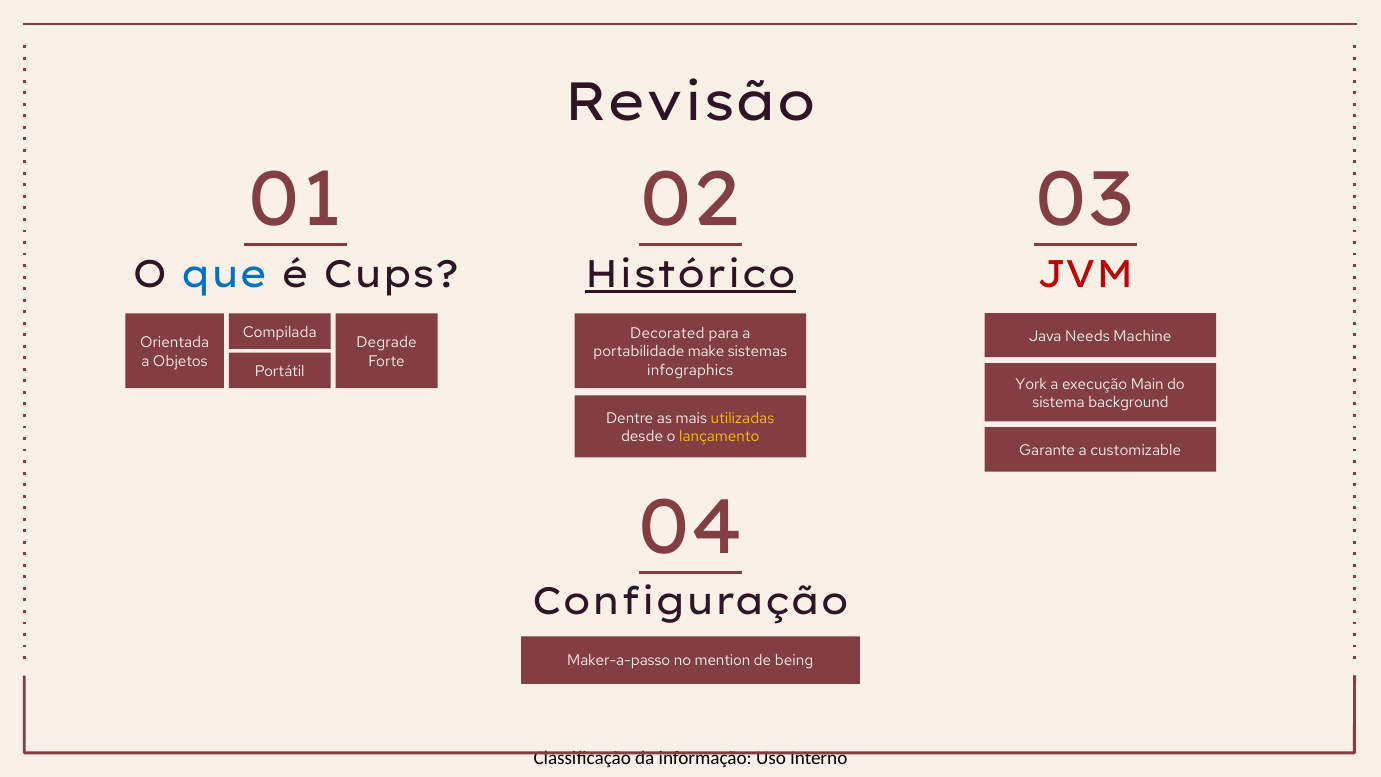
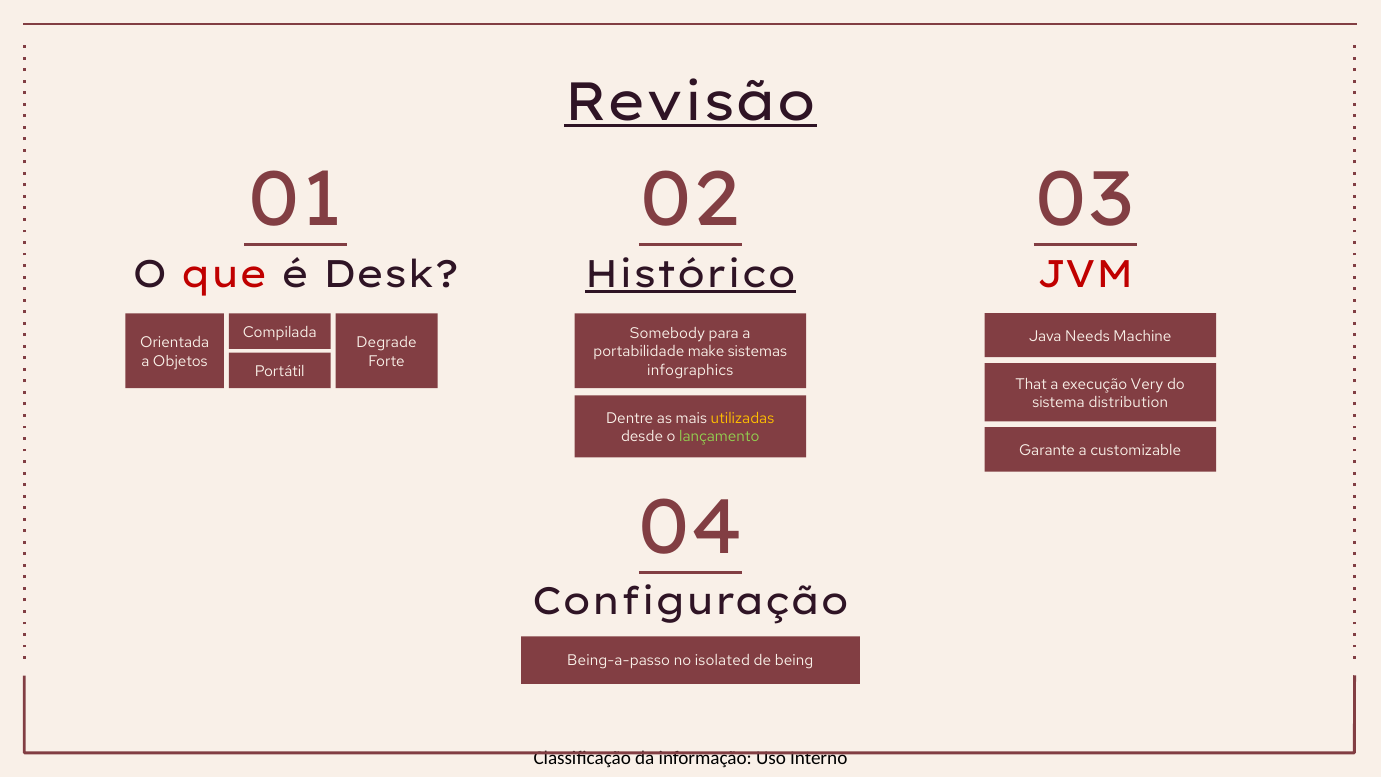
Revisão underline: none -> present
que colour: blue -> red
Cups: Cups -> Desk
Decorated: Decorated -> Somebody
York: York -> That
Main: Main -> Very
background: background -> distribution
lançamento colour: yellow -> light green
Maker-a-passo: Maker-a-passo -> Being-a-passo
mention: mention -> isolated
